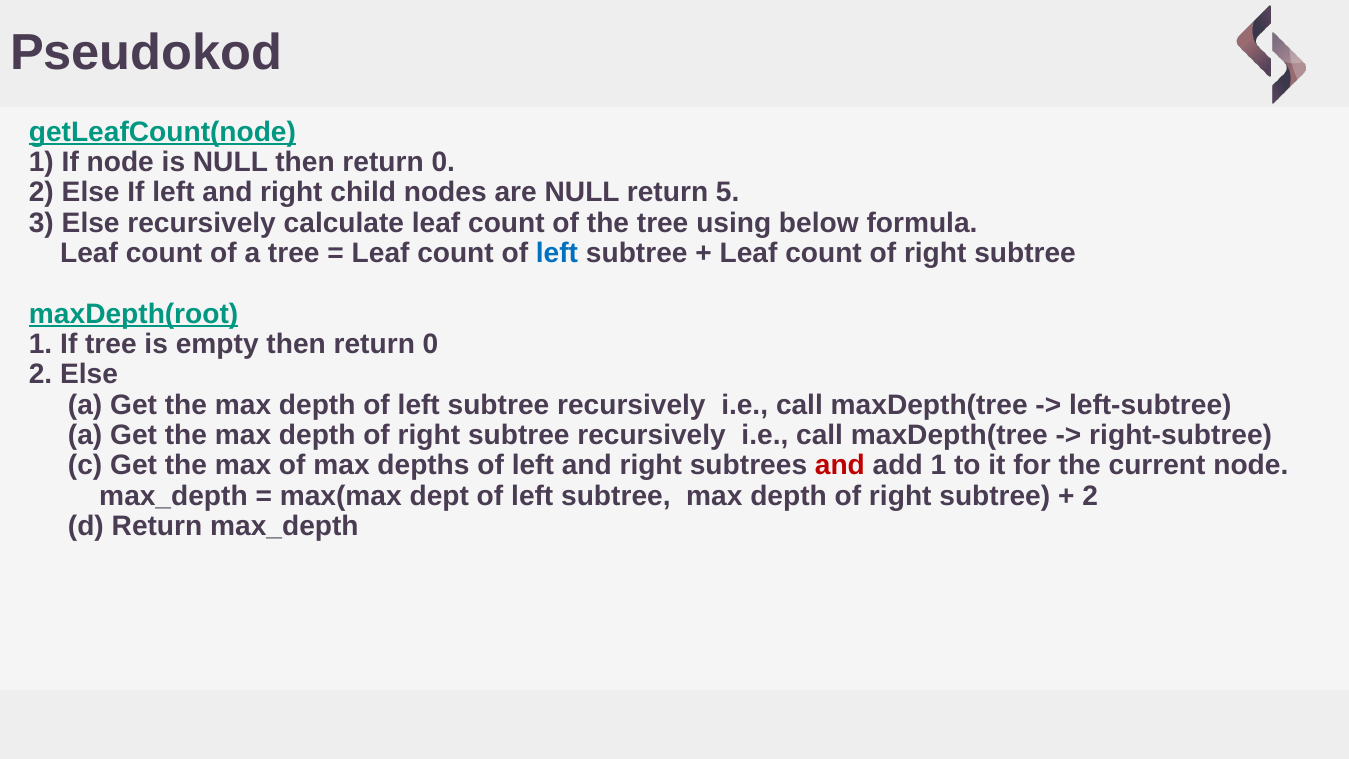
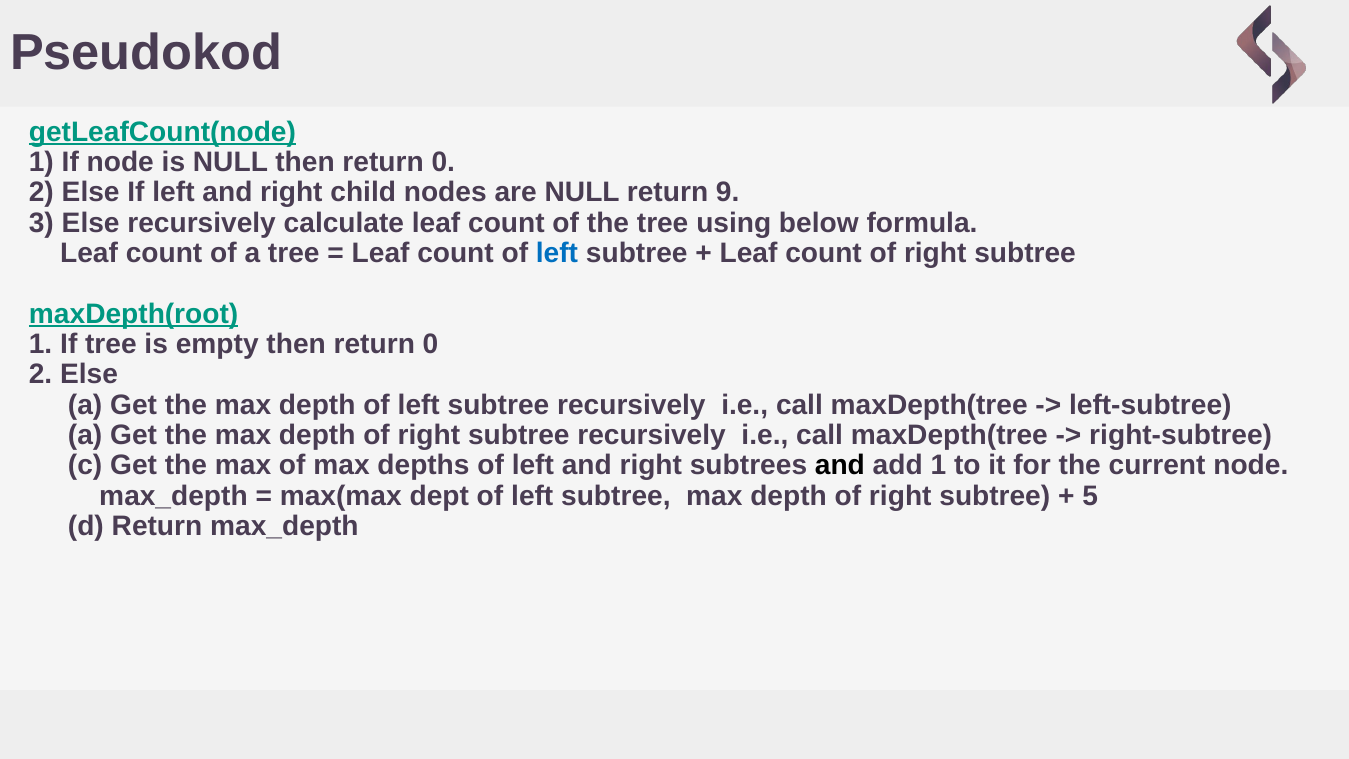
5: 5 -> 9
and at (840, 466) colour: red -> black
2 at (1090, 496): 2 -> 5
